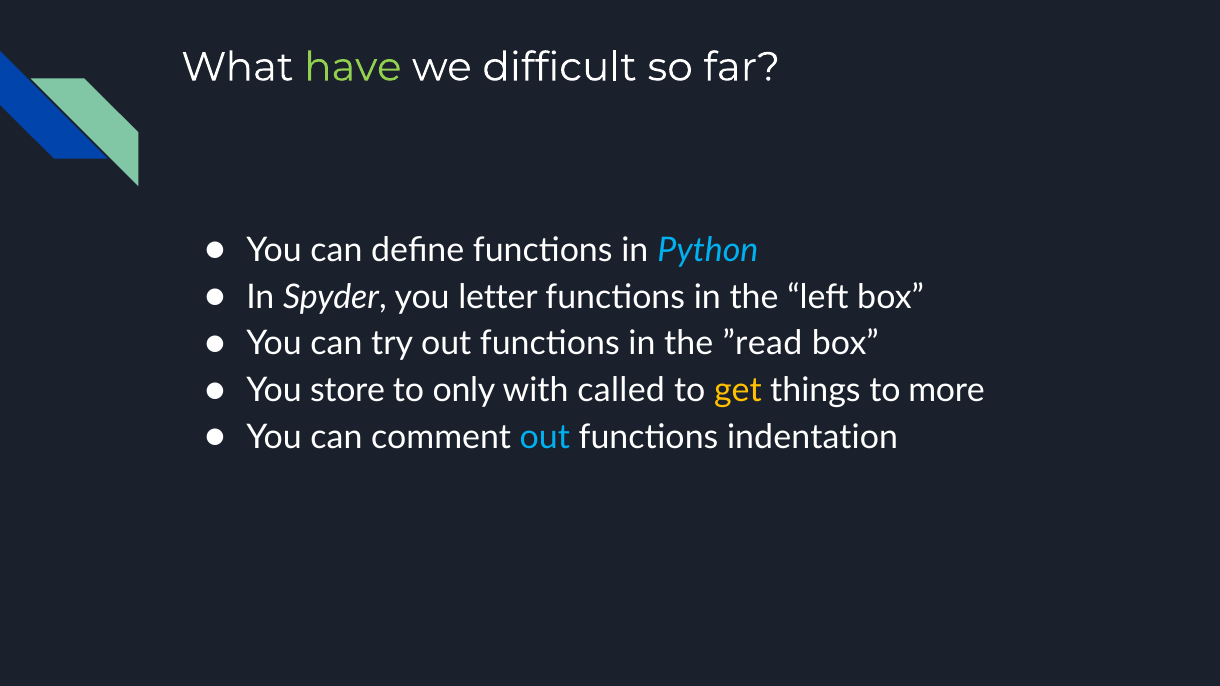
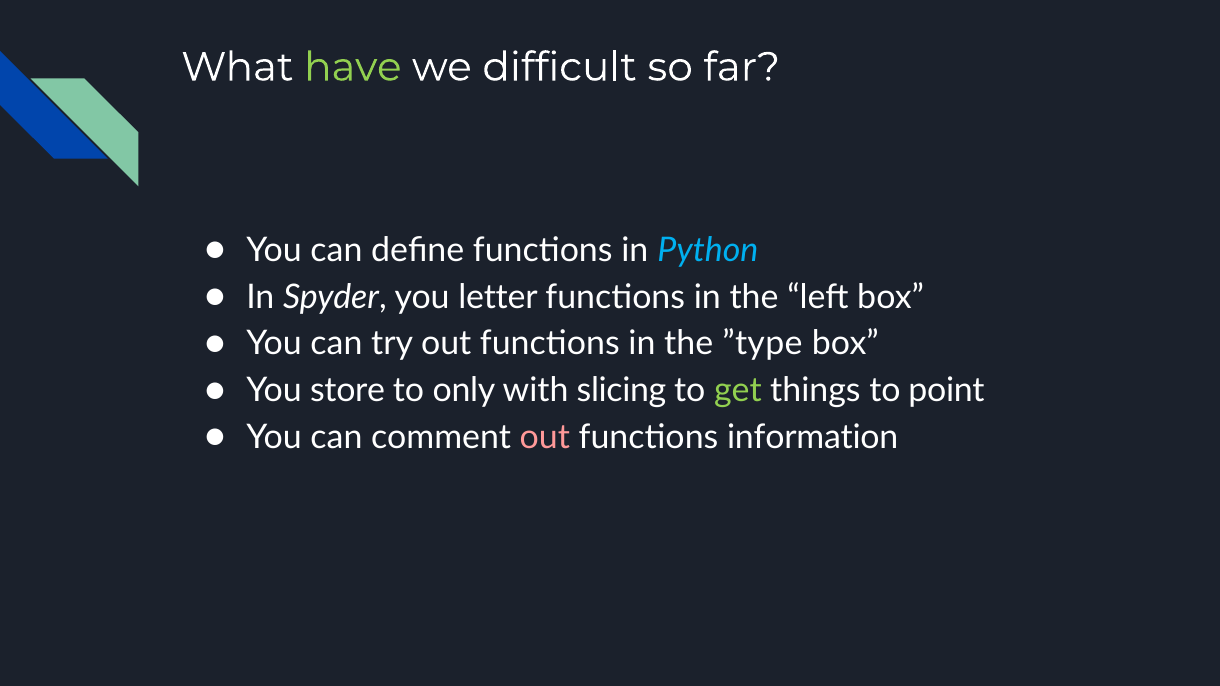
”read: ”read -> ”type
called: called -> slicing
get colour: yellow -> light green
more: more -> point
out at (545, 437) colour: light blue -> pink
indentation: indentation -> information
